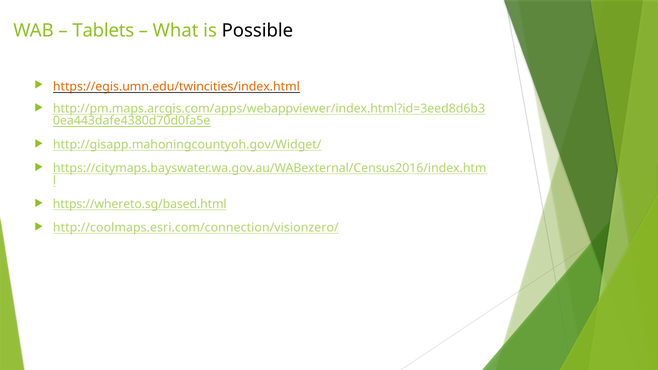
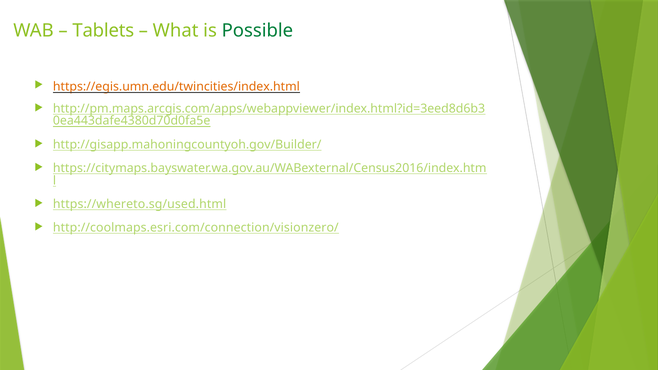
Possible colour: black -> green
http://gisapp.mahoningcountyoh.gov/Widget/: http://gisapp.mahoningcountyoh.gov/Widget/ -> http://gisapp.mahoningcountyoh.gov/Builder/
https://whereto.sg/based.html: https://whereto.sg/based.html -> https://whereto.sg/used.html
